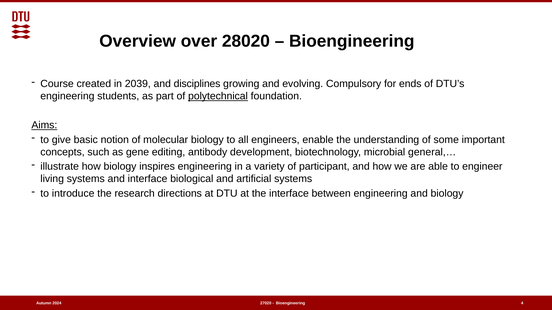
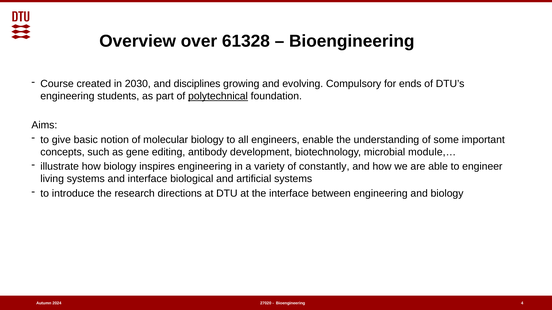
28020: 28020 -> 61328
2039: 2039 -> 2030
Aims underline: present -> none
general,…: general,… -> module,…
participant: participant -> constantly
